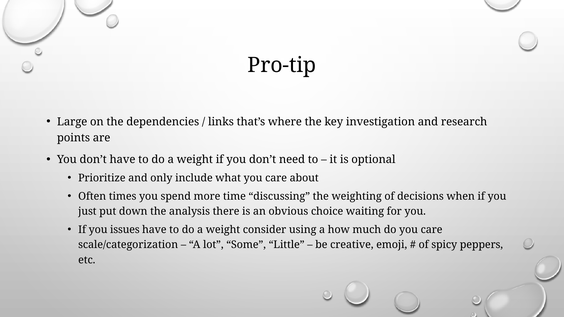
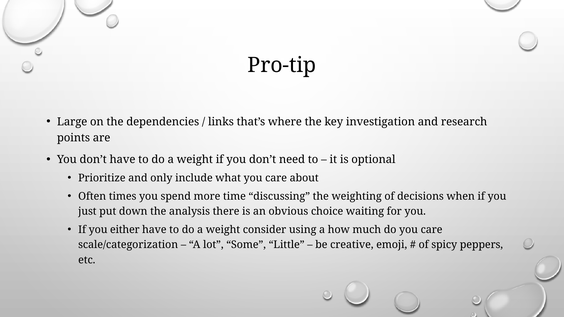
issues: issues -> either
